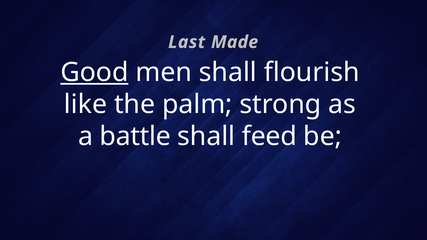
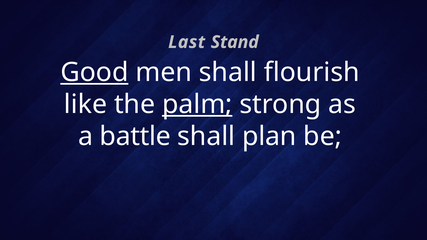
Made: Made -> Stand
palm underline: none -> present
feed: feed -> plan
